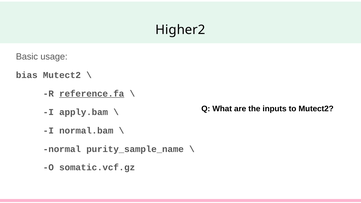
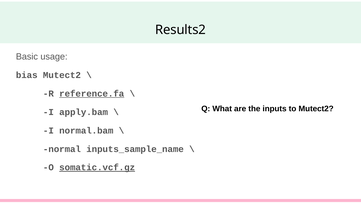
Higher2: Higher2 -> Results2
purity_sample_name: purity_sample_name -> inputs_sample_name
somatic.vcf.gz underline: none -> present
